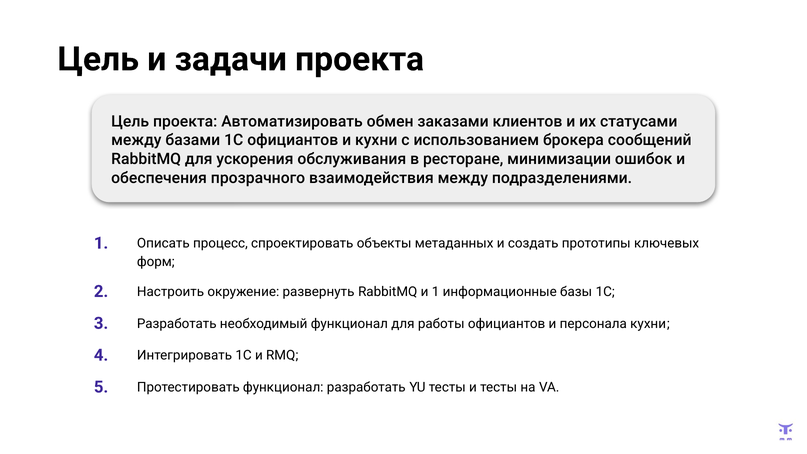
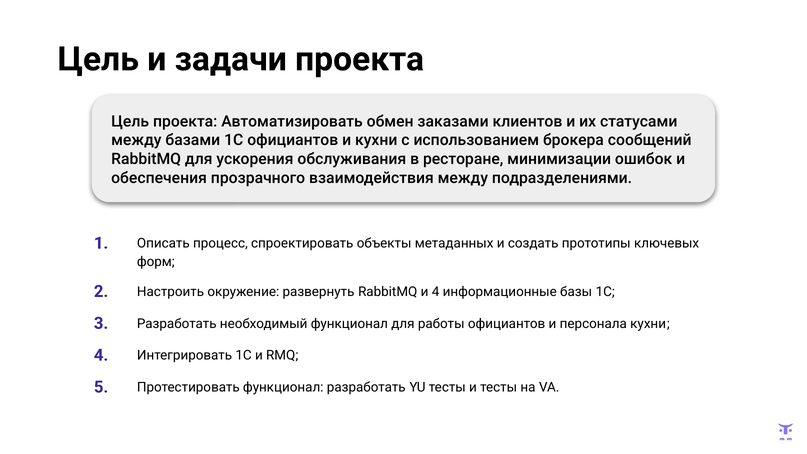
и 1: 1 -> 4
